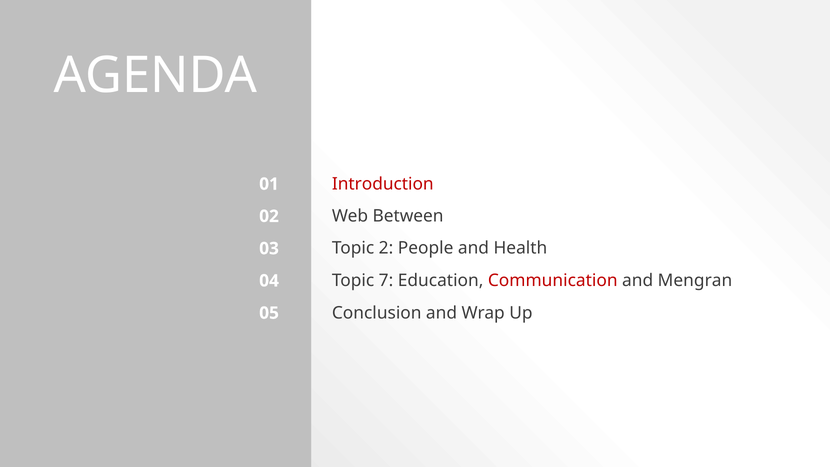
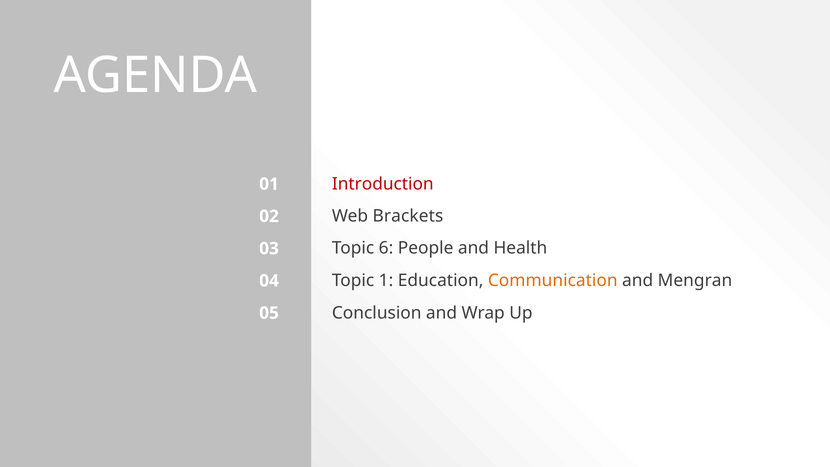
Between: Between -> Brackets
2: 2 -> 6
7: 7 -> 1
Communication colour: red -> orange
